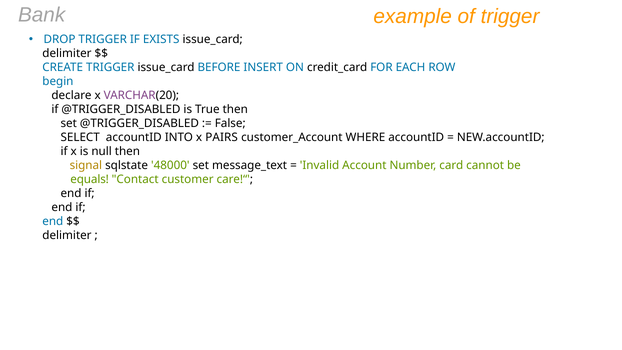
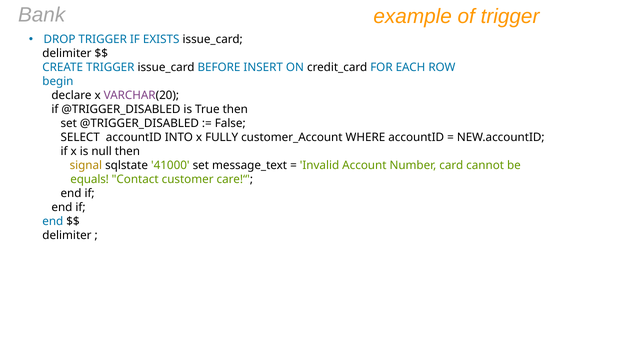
PAIRS: PAIRS -> FULLY
48000: 48000 -> 41000
